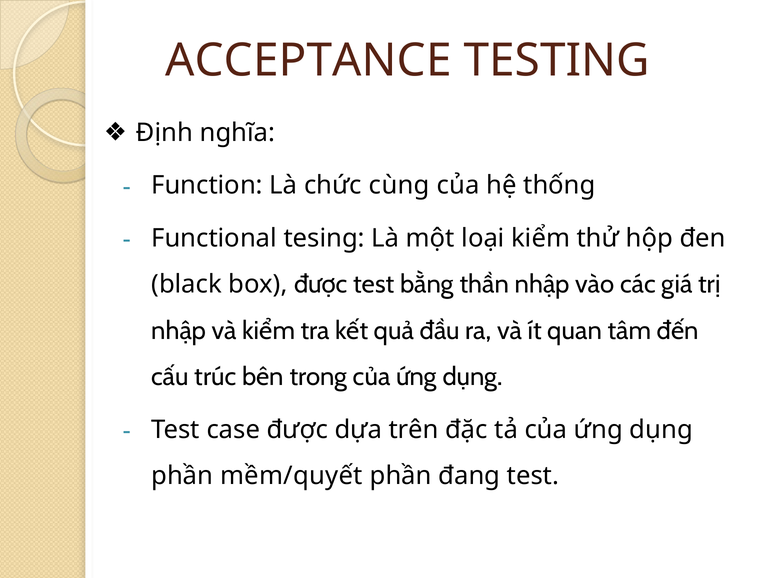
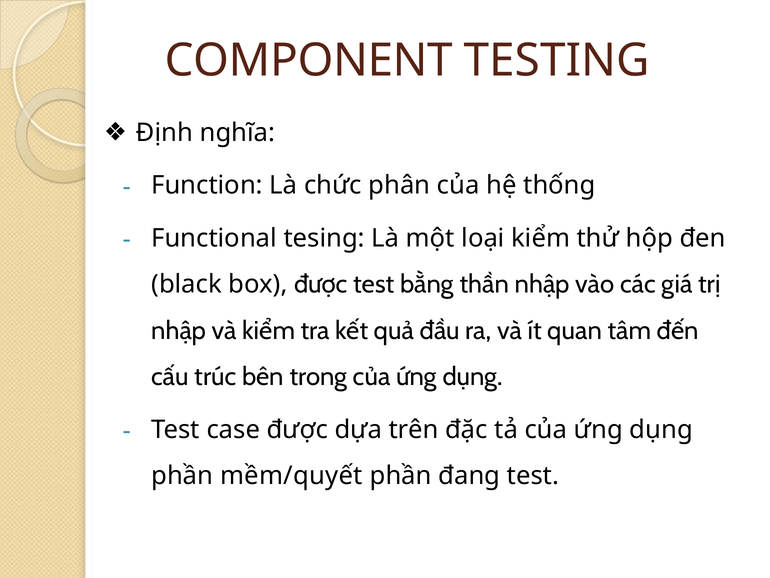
ACCEPTANCE: ACCEPTANCE -> COMPONENT
cùng: cùng -> phân
